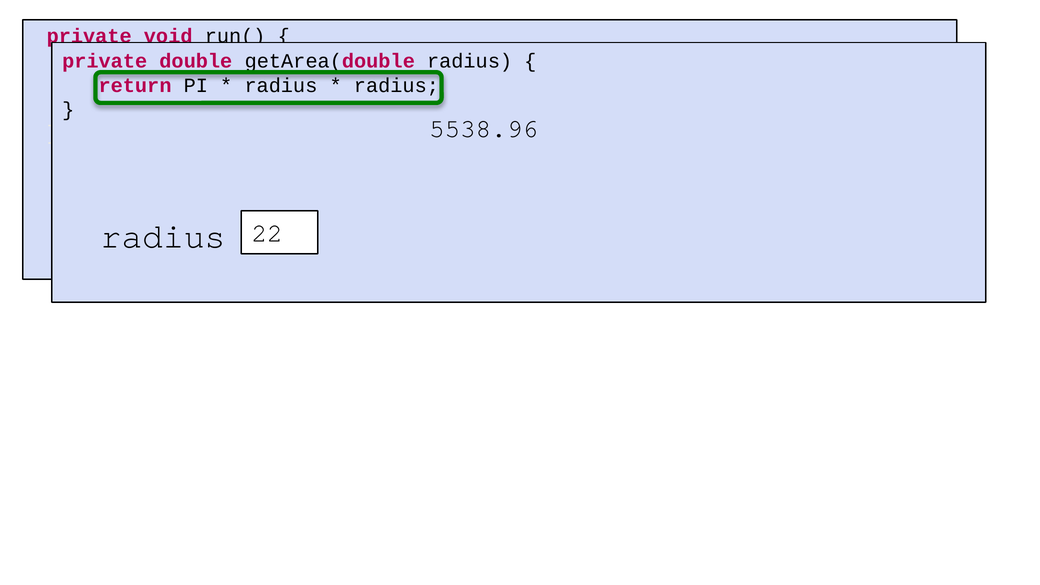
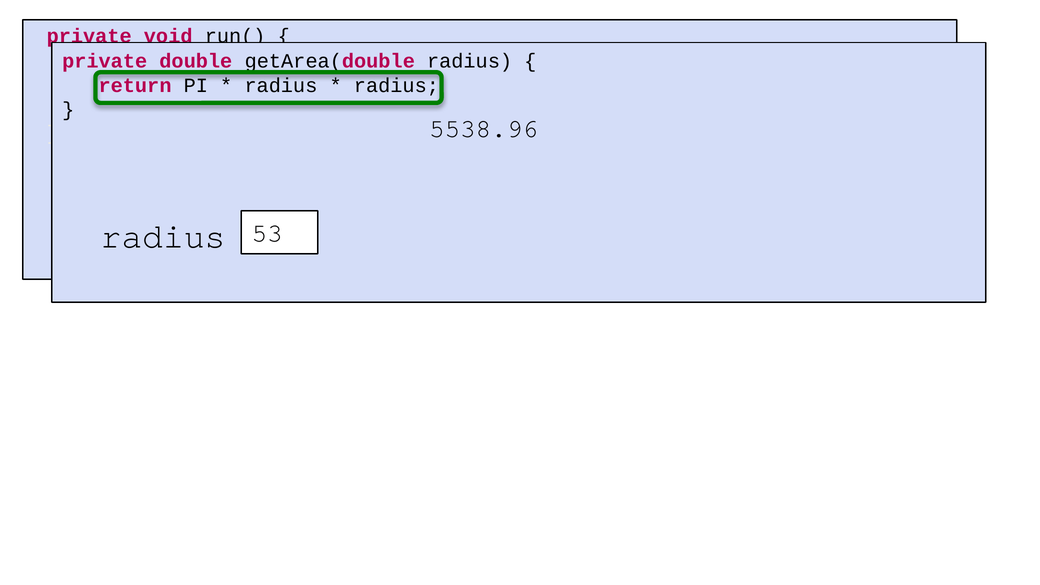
22: 22 -> 53
